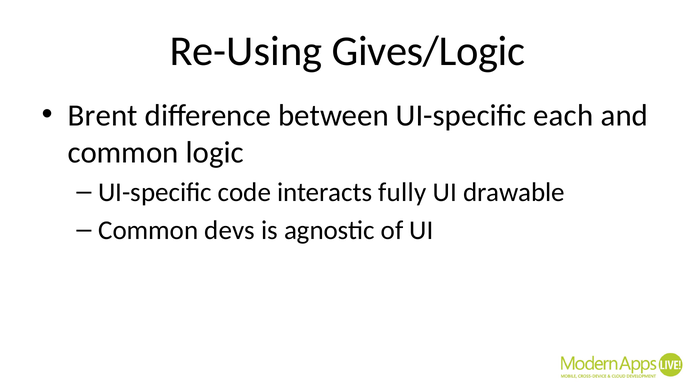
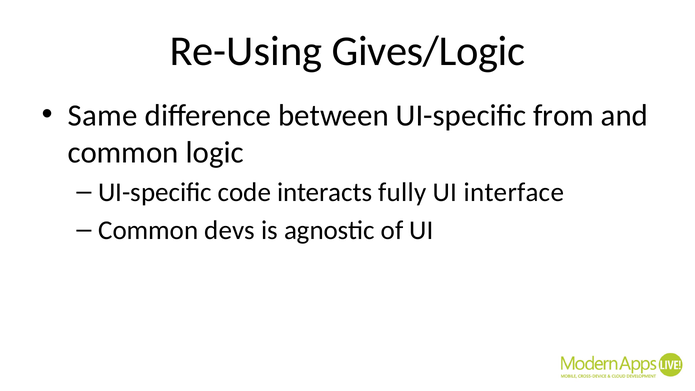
Brent: Brent -> Same
each: each -> from
drawable: drawable -> interface
